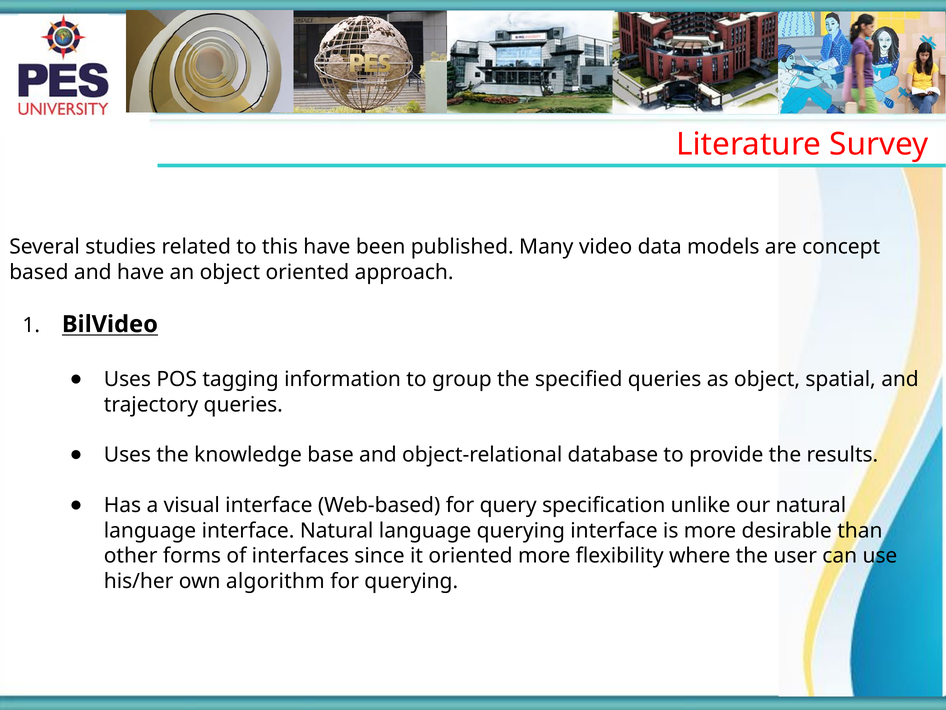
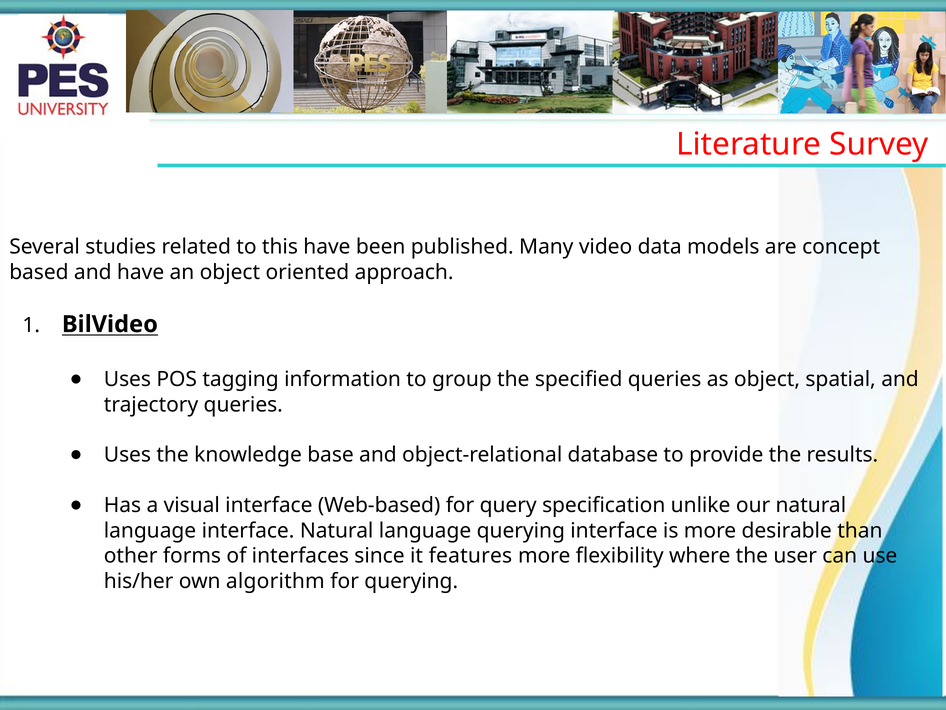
it oriented: oriented -> features
